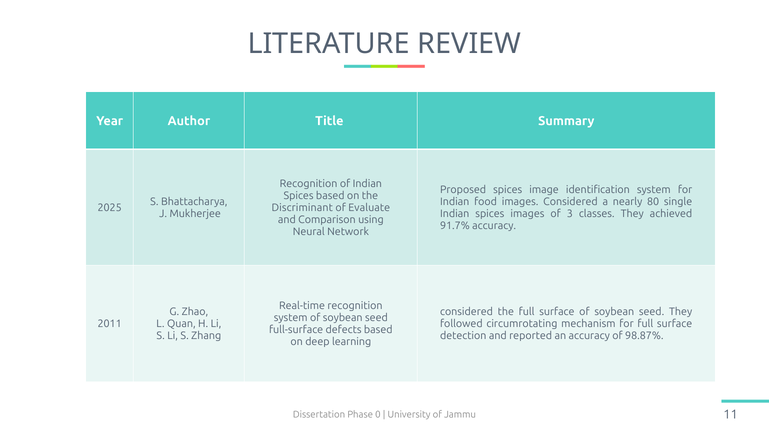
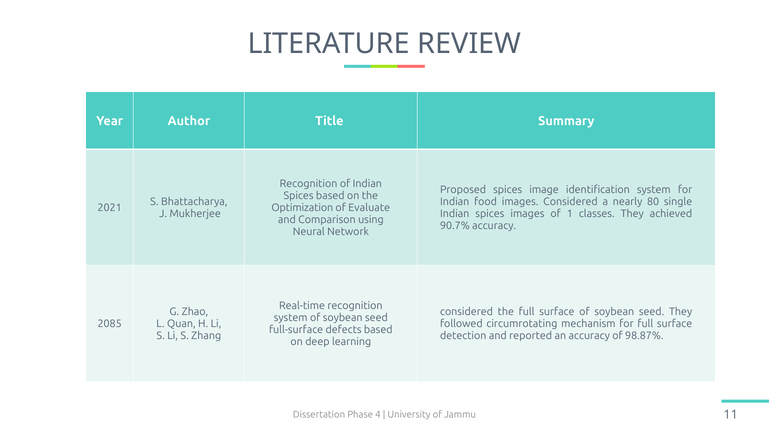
2025: 2025 -> 2021
Discriminant: Discriminant -> Optimization
3: 3 -> 1
91.7%: 91.7% -> 90.7%
2011: 2011 -> 2085
0: 0 -> 4
